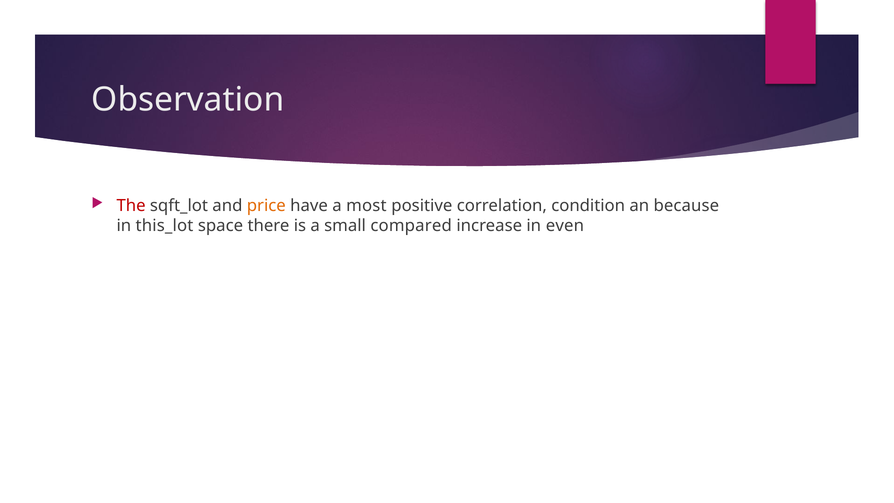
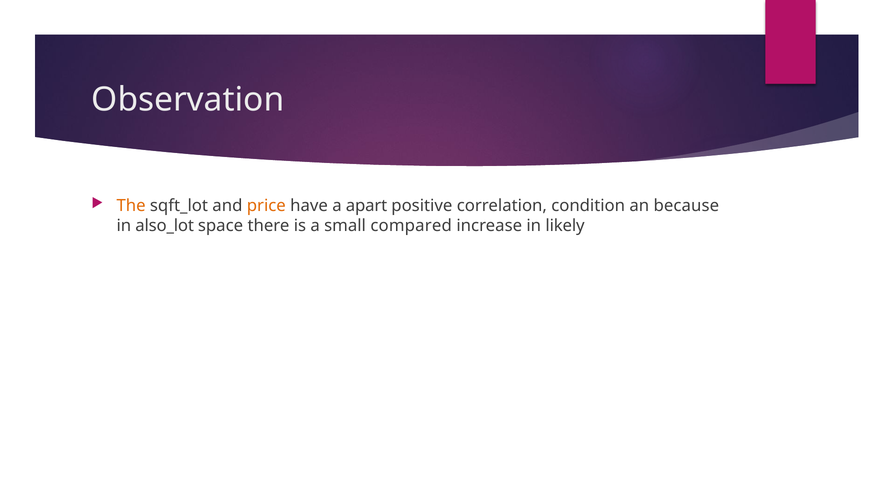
The colour: red -> orange
most: most -> apart
this_lot: this_lot -> also_lot
even: even -> likely
